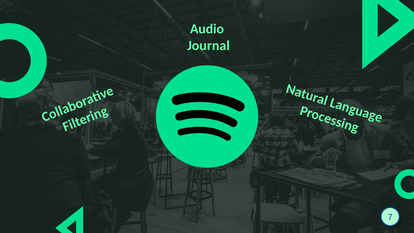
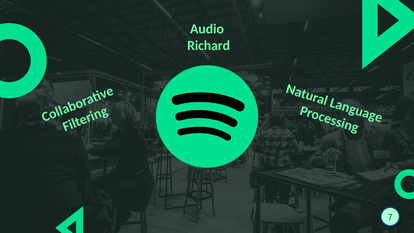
Journal: Journal -> Richard
